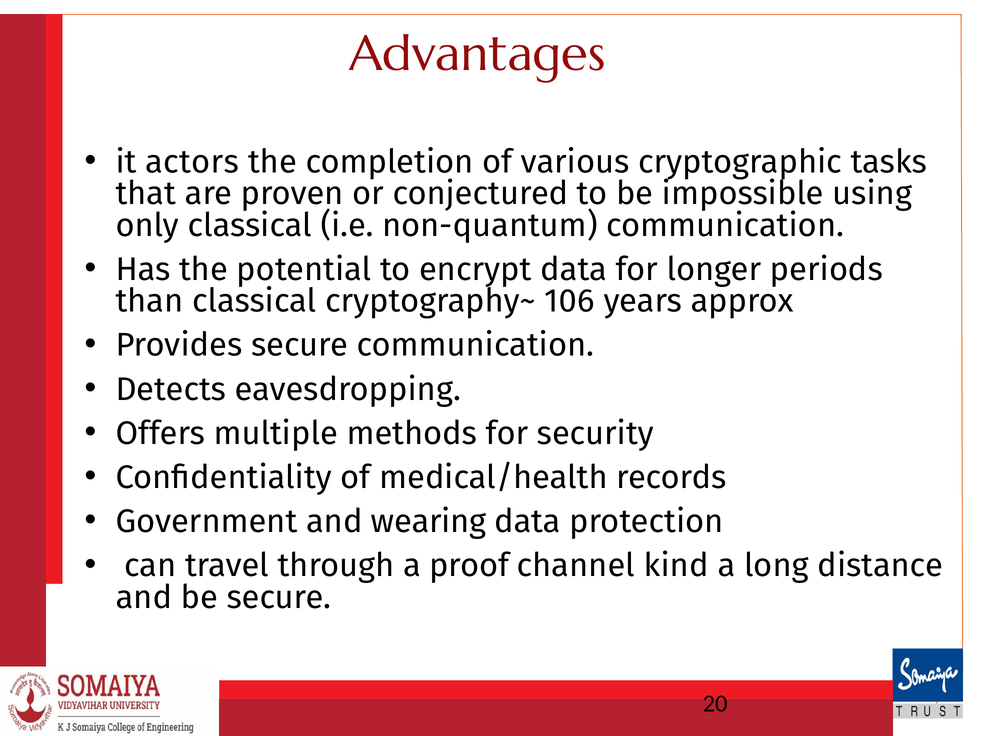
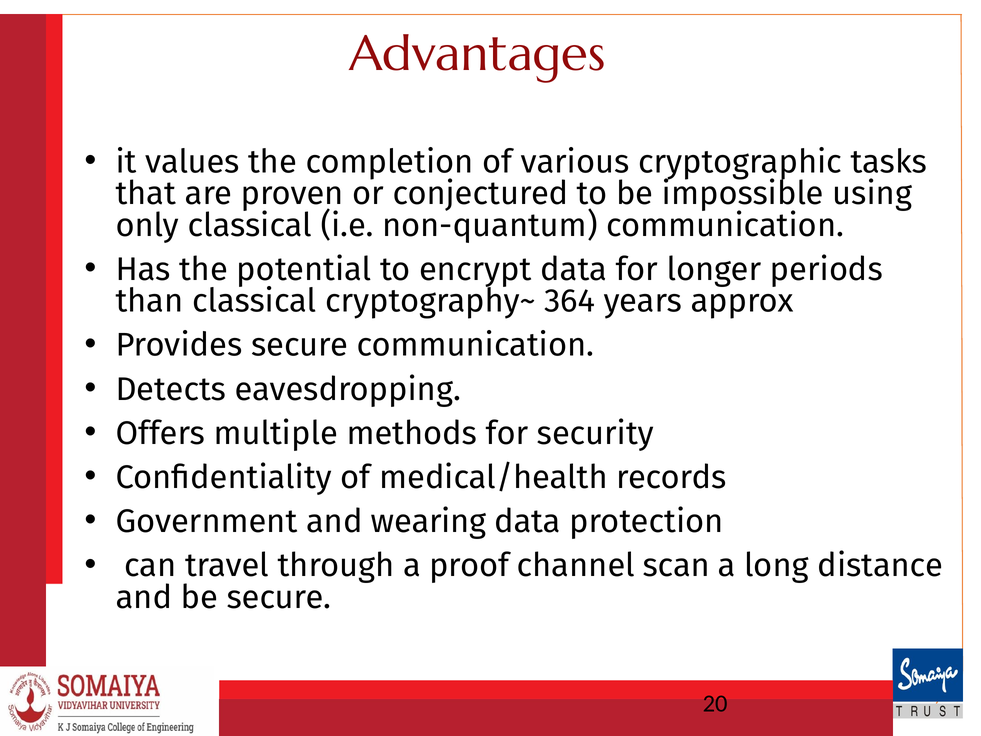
actors: actors -> values
106: 106 -> 364
kind: kind -> scan
